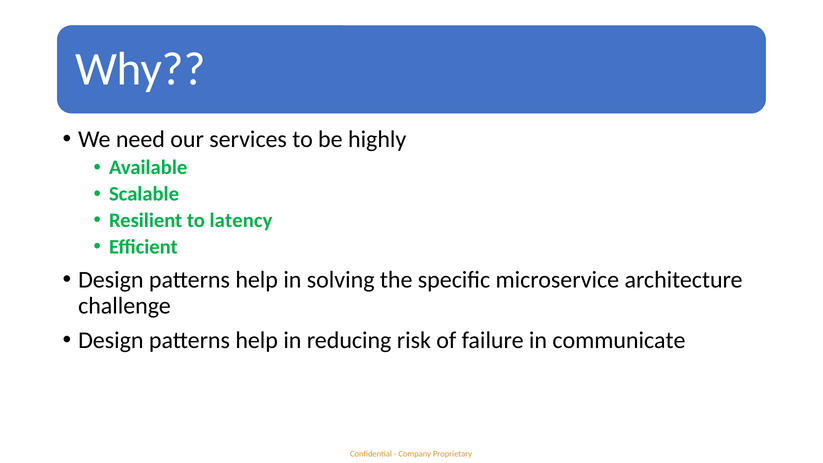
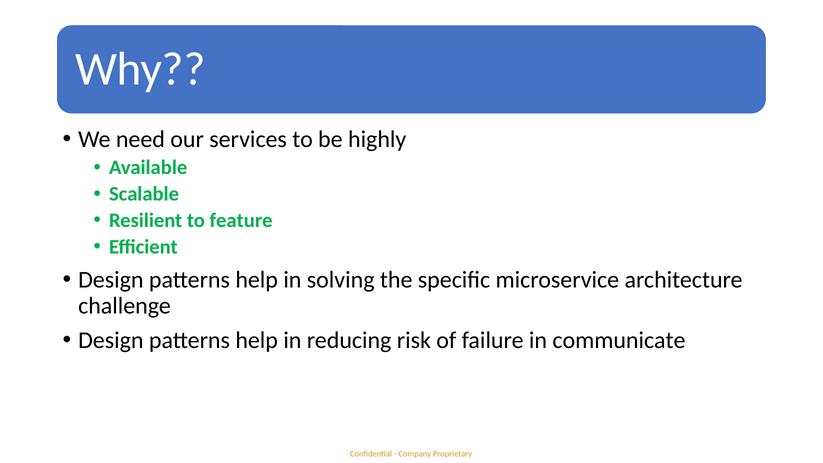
latency: latency -> feature
